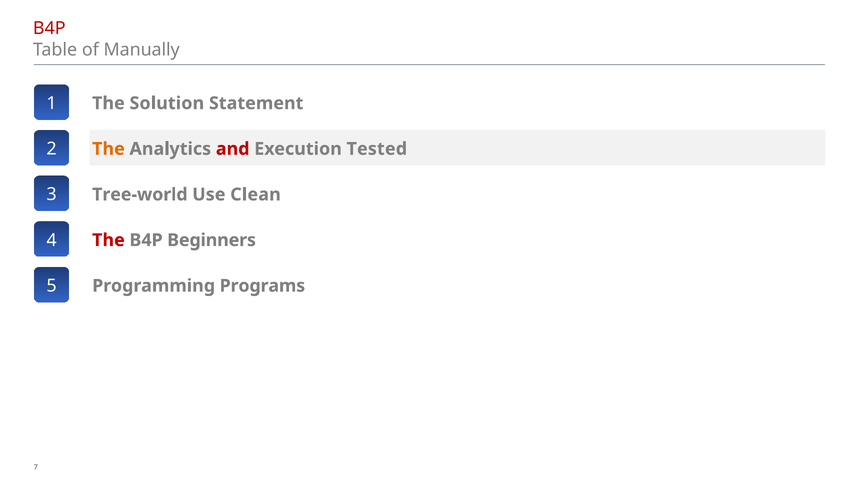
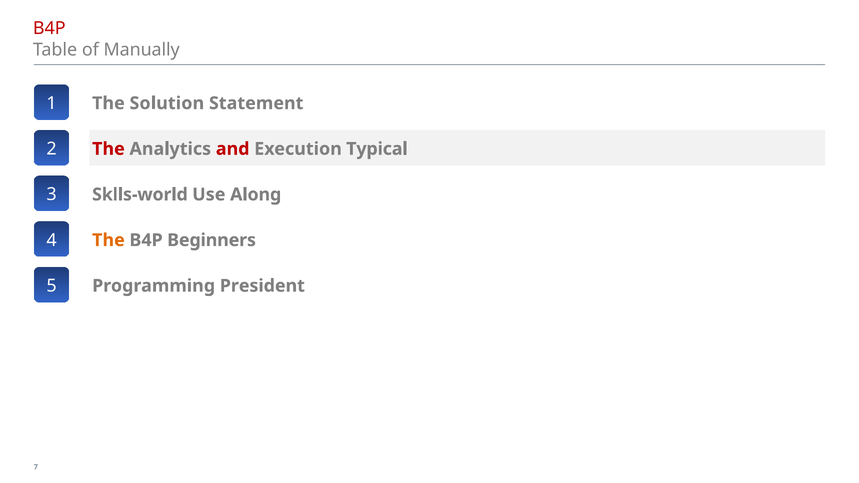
The at (108, 149) colour: orange -> red
Tested: Tested -> Typical
Tree-world: Tree-world -> Sklls-world
Clean: Clean -> Along
The at (108, 240) colour: red -> orange
Programs: Programs -> President
